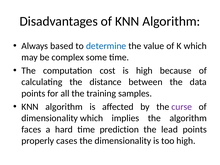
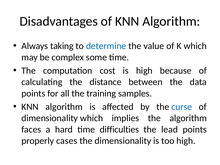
based: based -> taking
curse colour: purple -> blue
prediction: prediction -> difficulties
